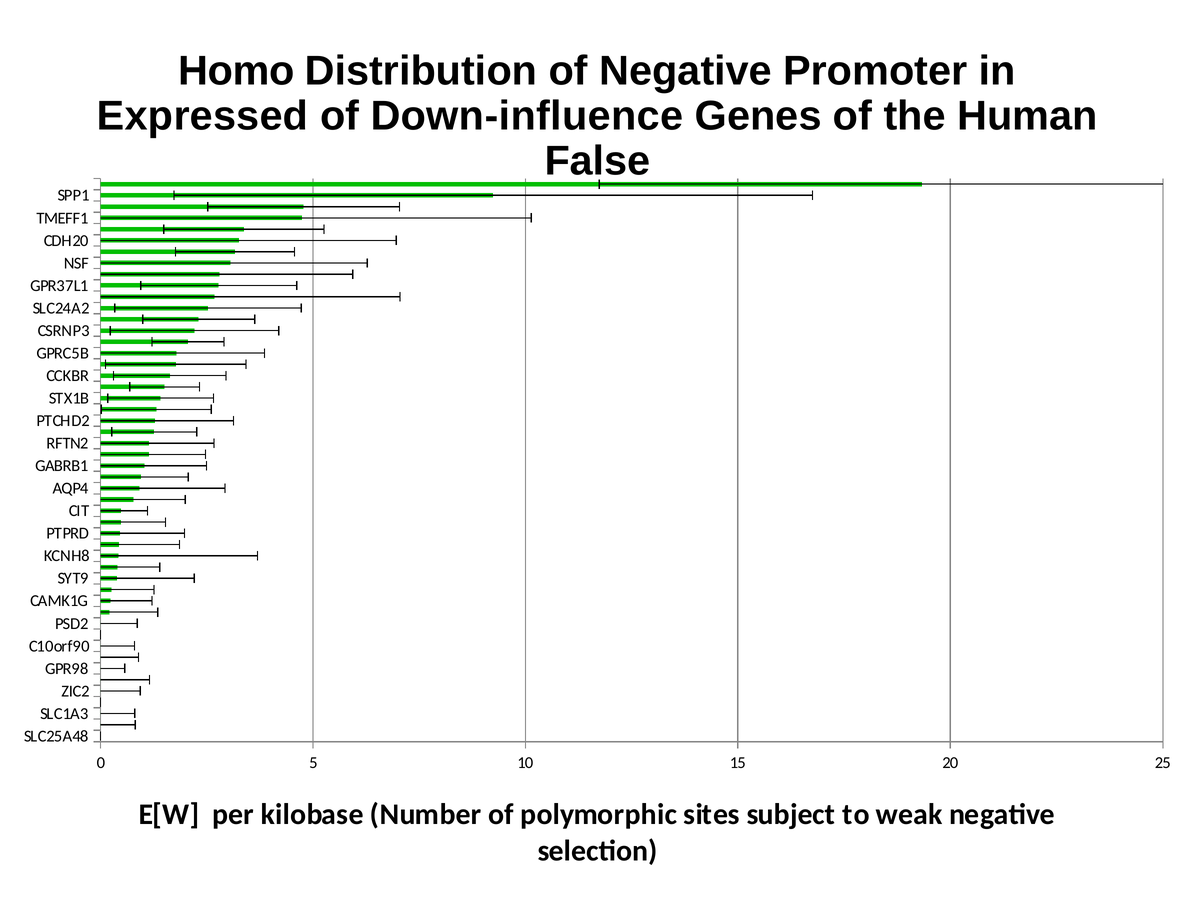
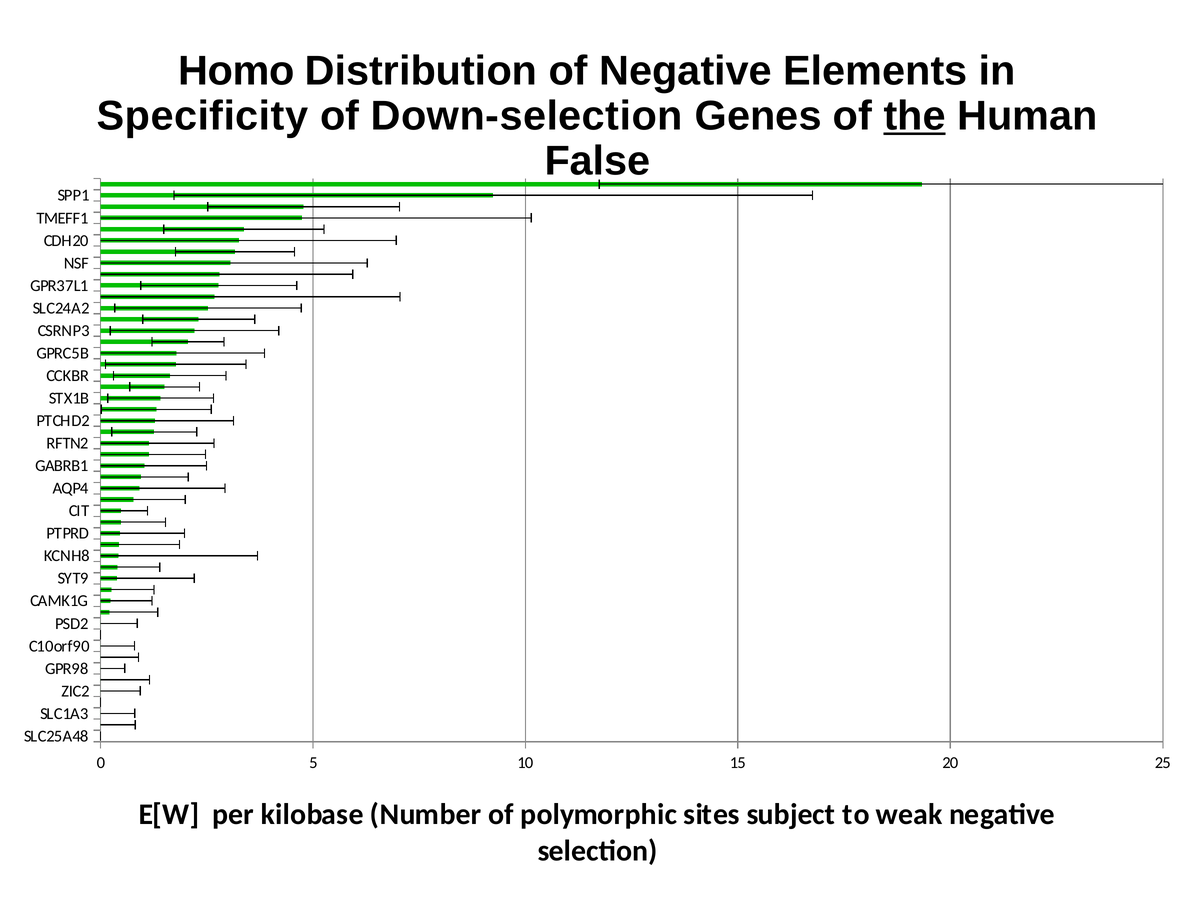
Promoter: Promoter -> Elements
Expressed: Expressed -> Specificity
Down-influence: Down-influence -> Down-selection
the underline: none -> present
